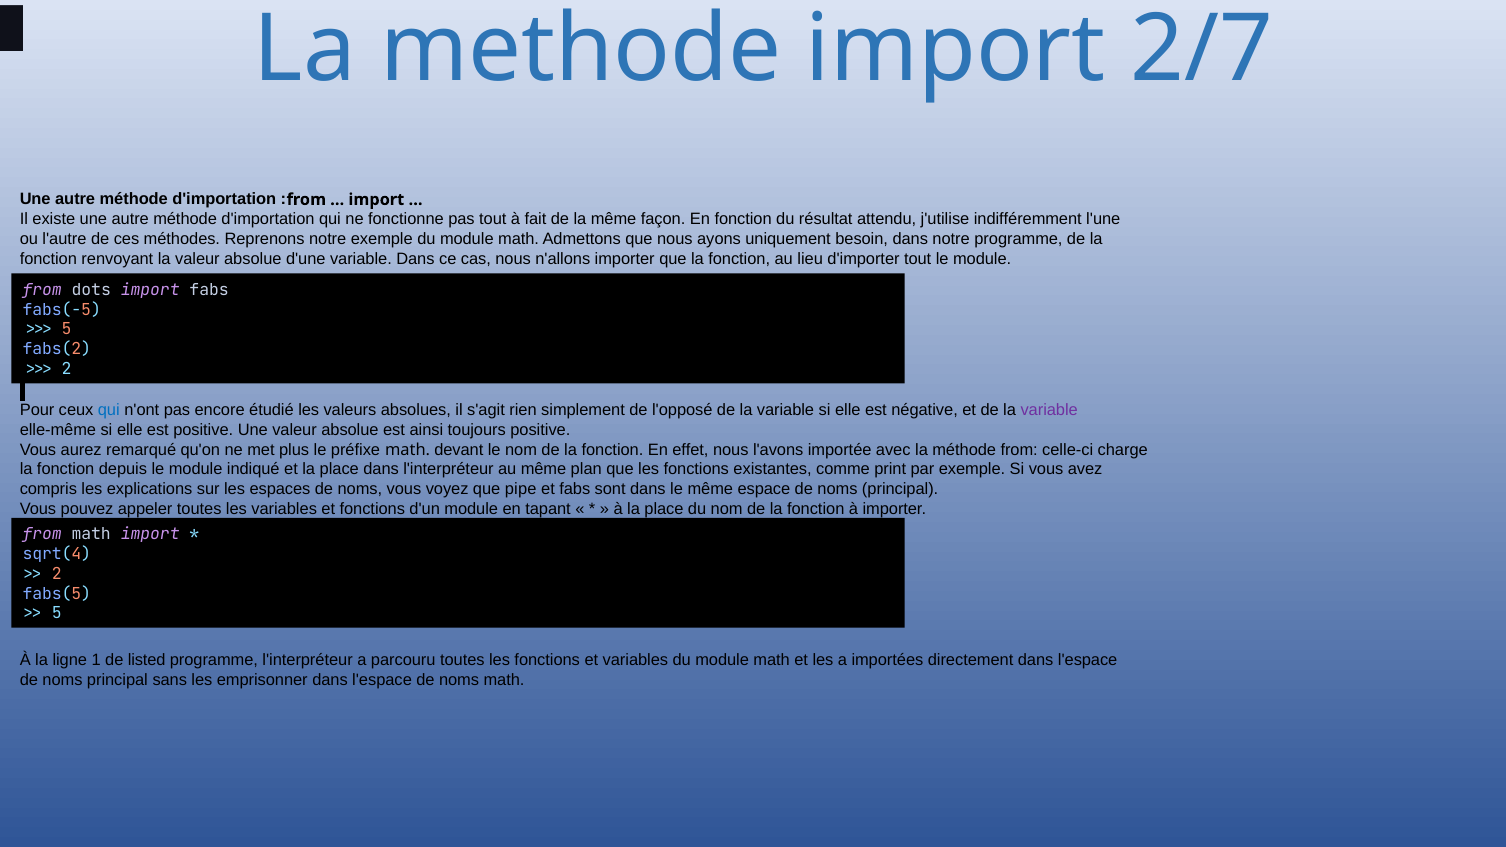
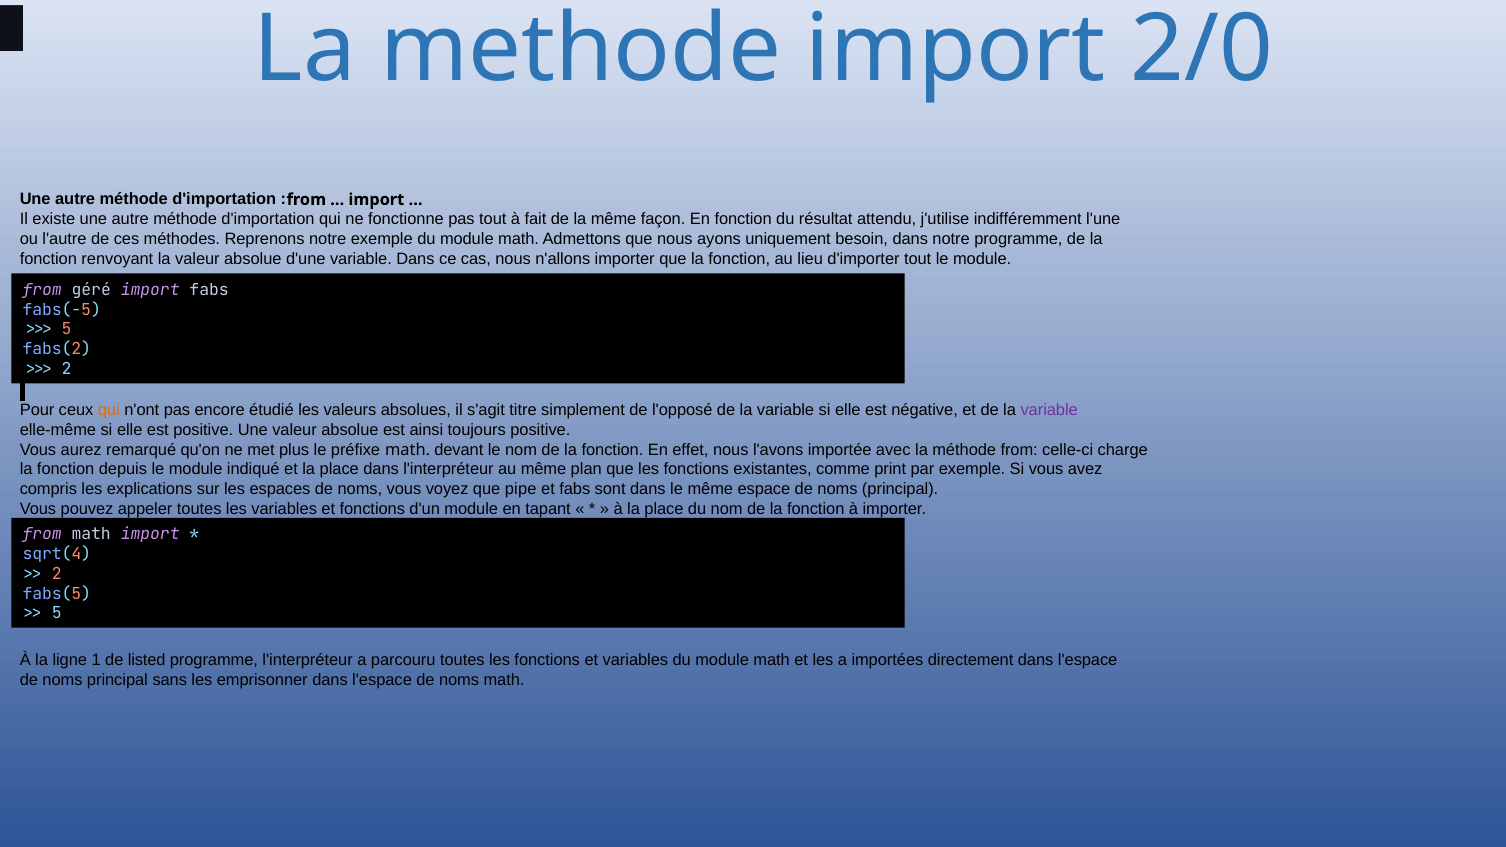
2/7: 2/7 -> 2/0
dots: dots -> géré
qui at (109, 410) colour: blue -> orange
rien: rien -> titre
